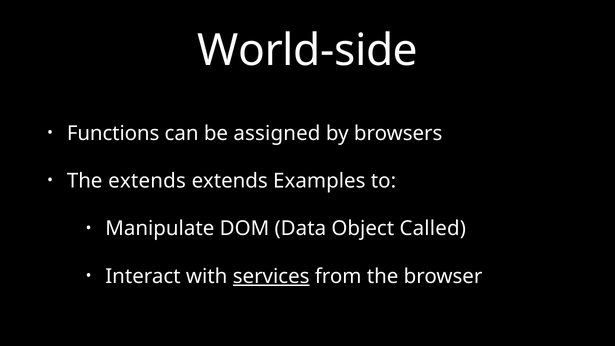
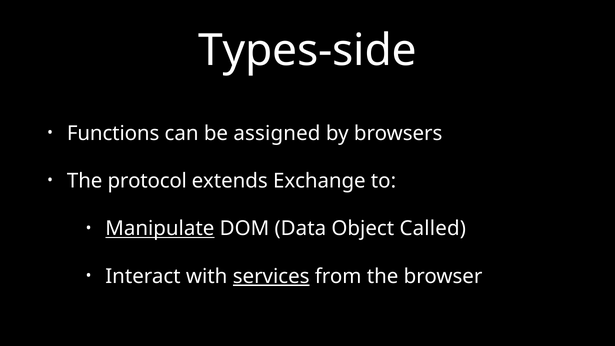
World-side: World-side -> Types-side
The extends: extends -> protocol
Examples: Examples -> Exchange
Manipulate underline: none -> present
